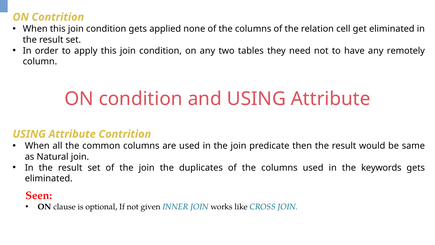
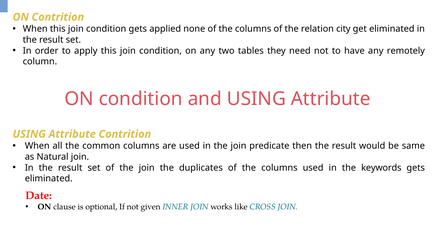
cell: cell -> city
Seen: Seen -> Date
